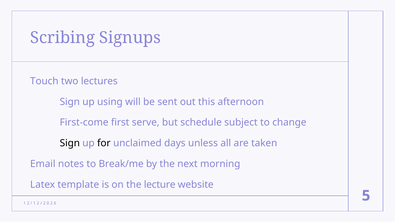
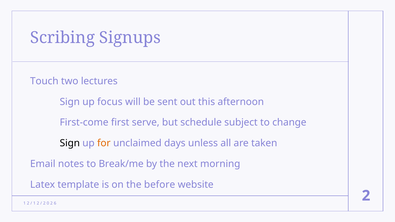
using: using -> focus
for colour: black -> orange
lecture: lecture -> before
6 5: 5 -> 2
